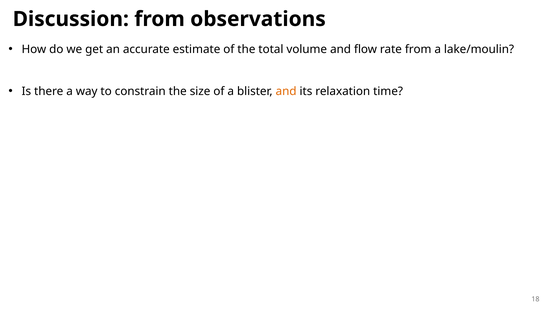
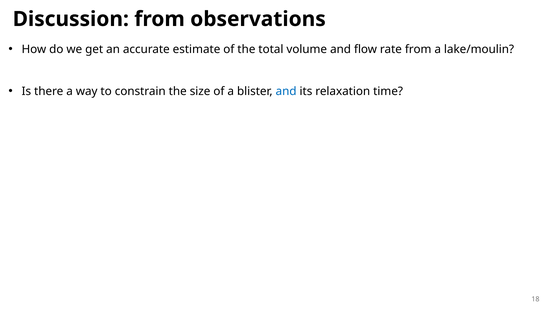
and at (286, 91) colour: orange -> blue
